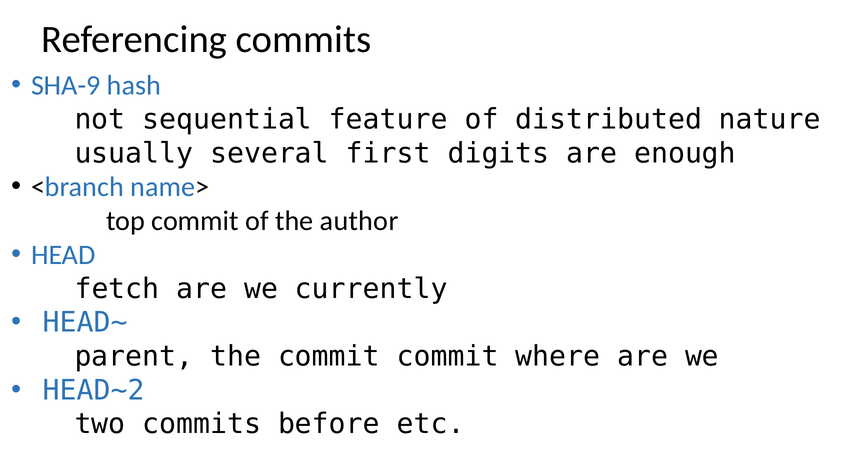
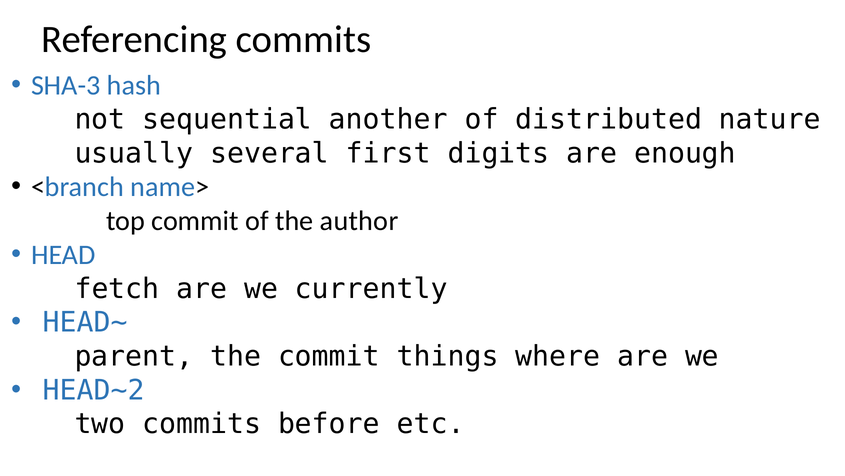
SHA-9: SHA-9 -> SHA-3
feature: feature -> another
commit commit: commit -> things
